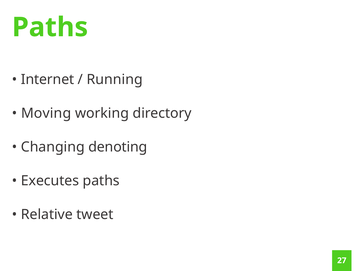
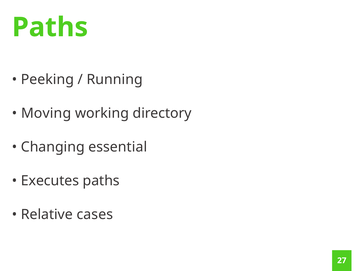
Internet: Internet -> Peeking
denoting: denoting -> essential
tweet: tweet -> cases
